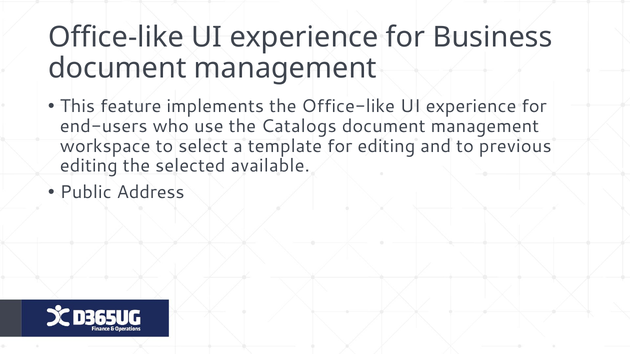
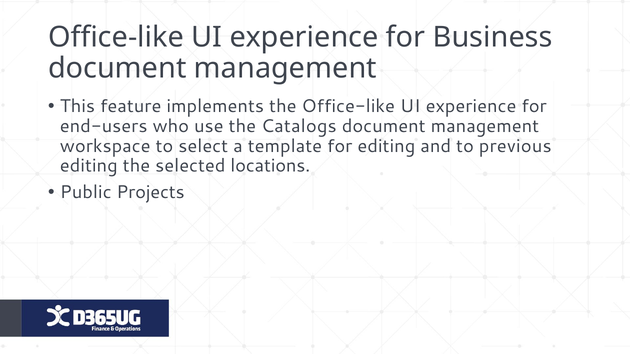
available: available -> locations
Address: Address -> Projects
